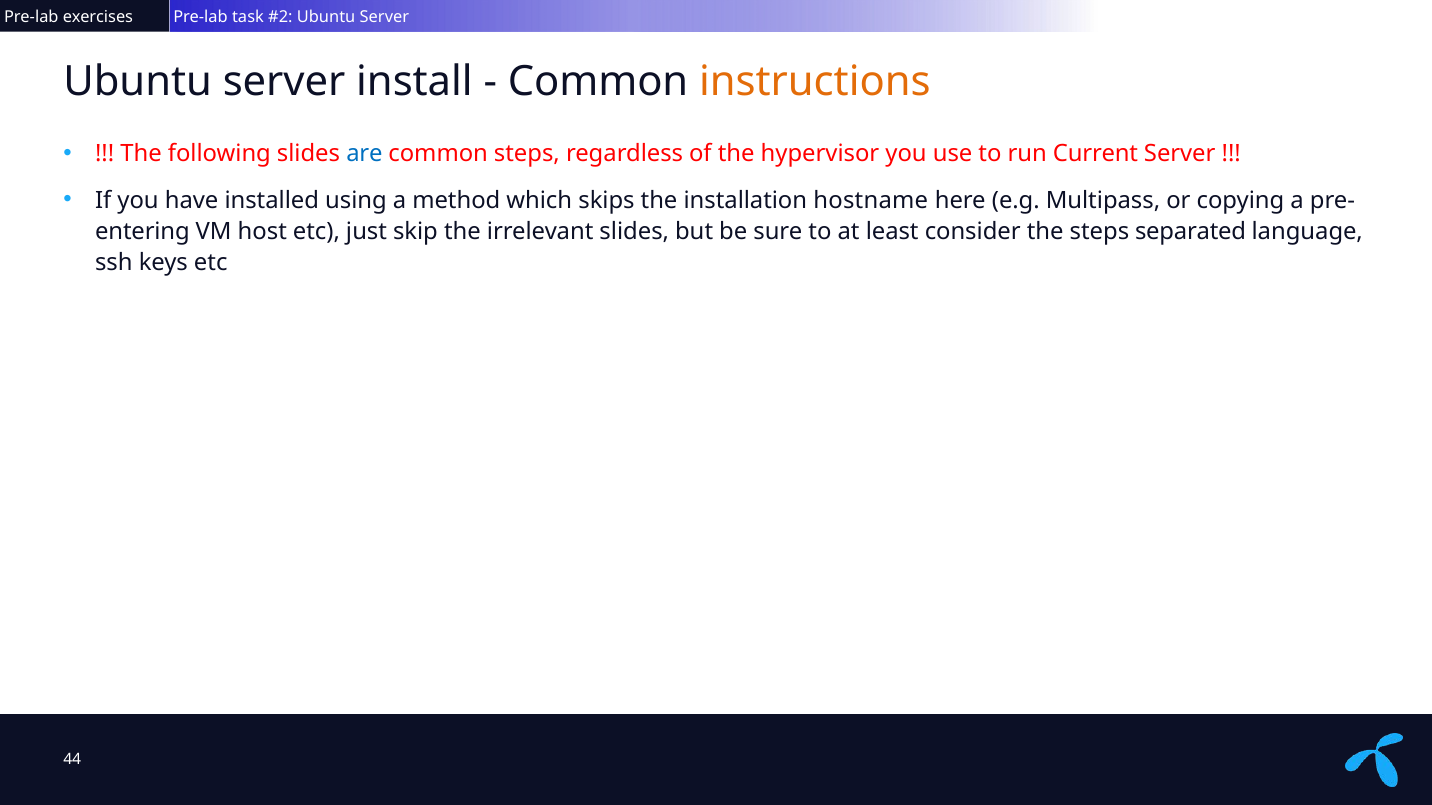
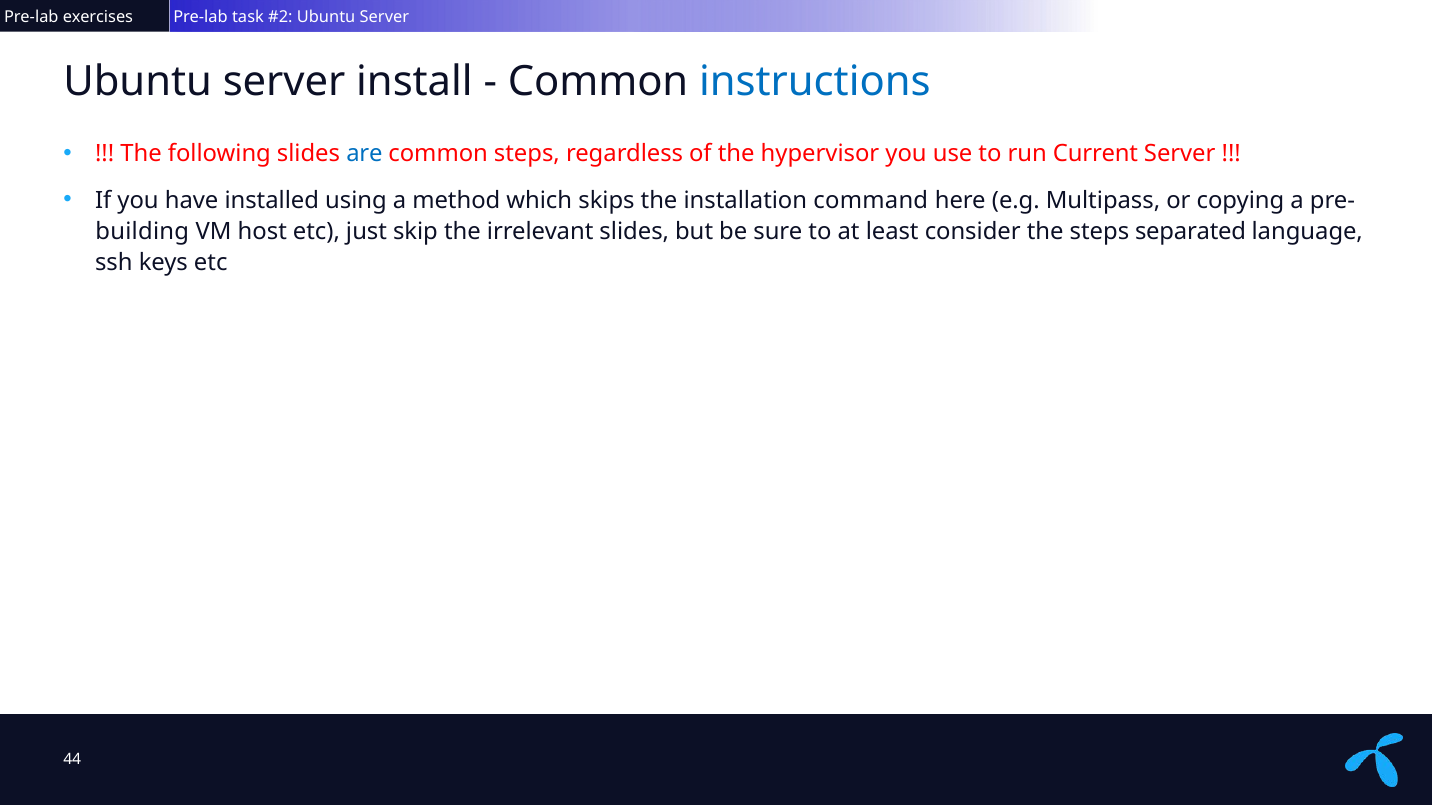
instructions colour: orange -> blue
hostname: hostname -> command
entering: entering -> building
